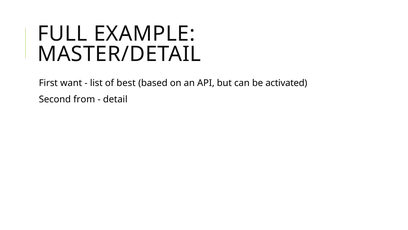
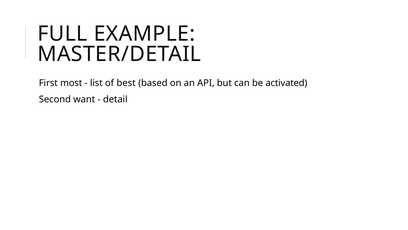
want: want -> most
from: from -> want
